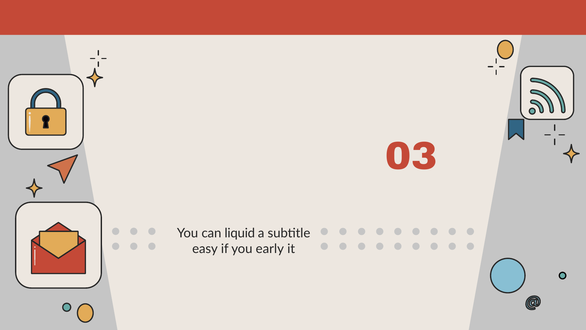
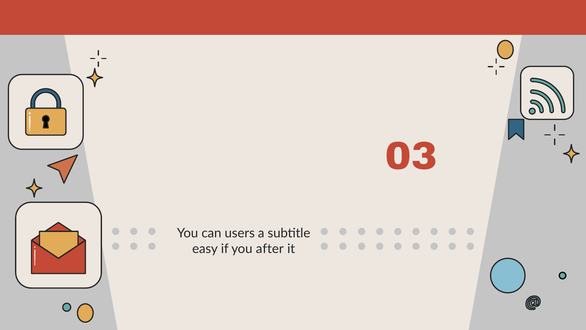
liquid: liquid -> users
early: early -> after
